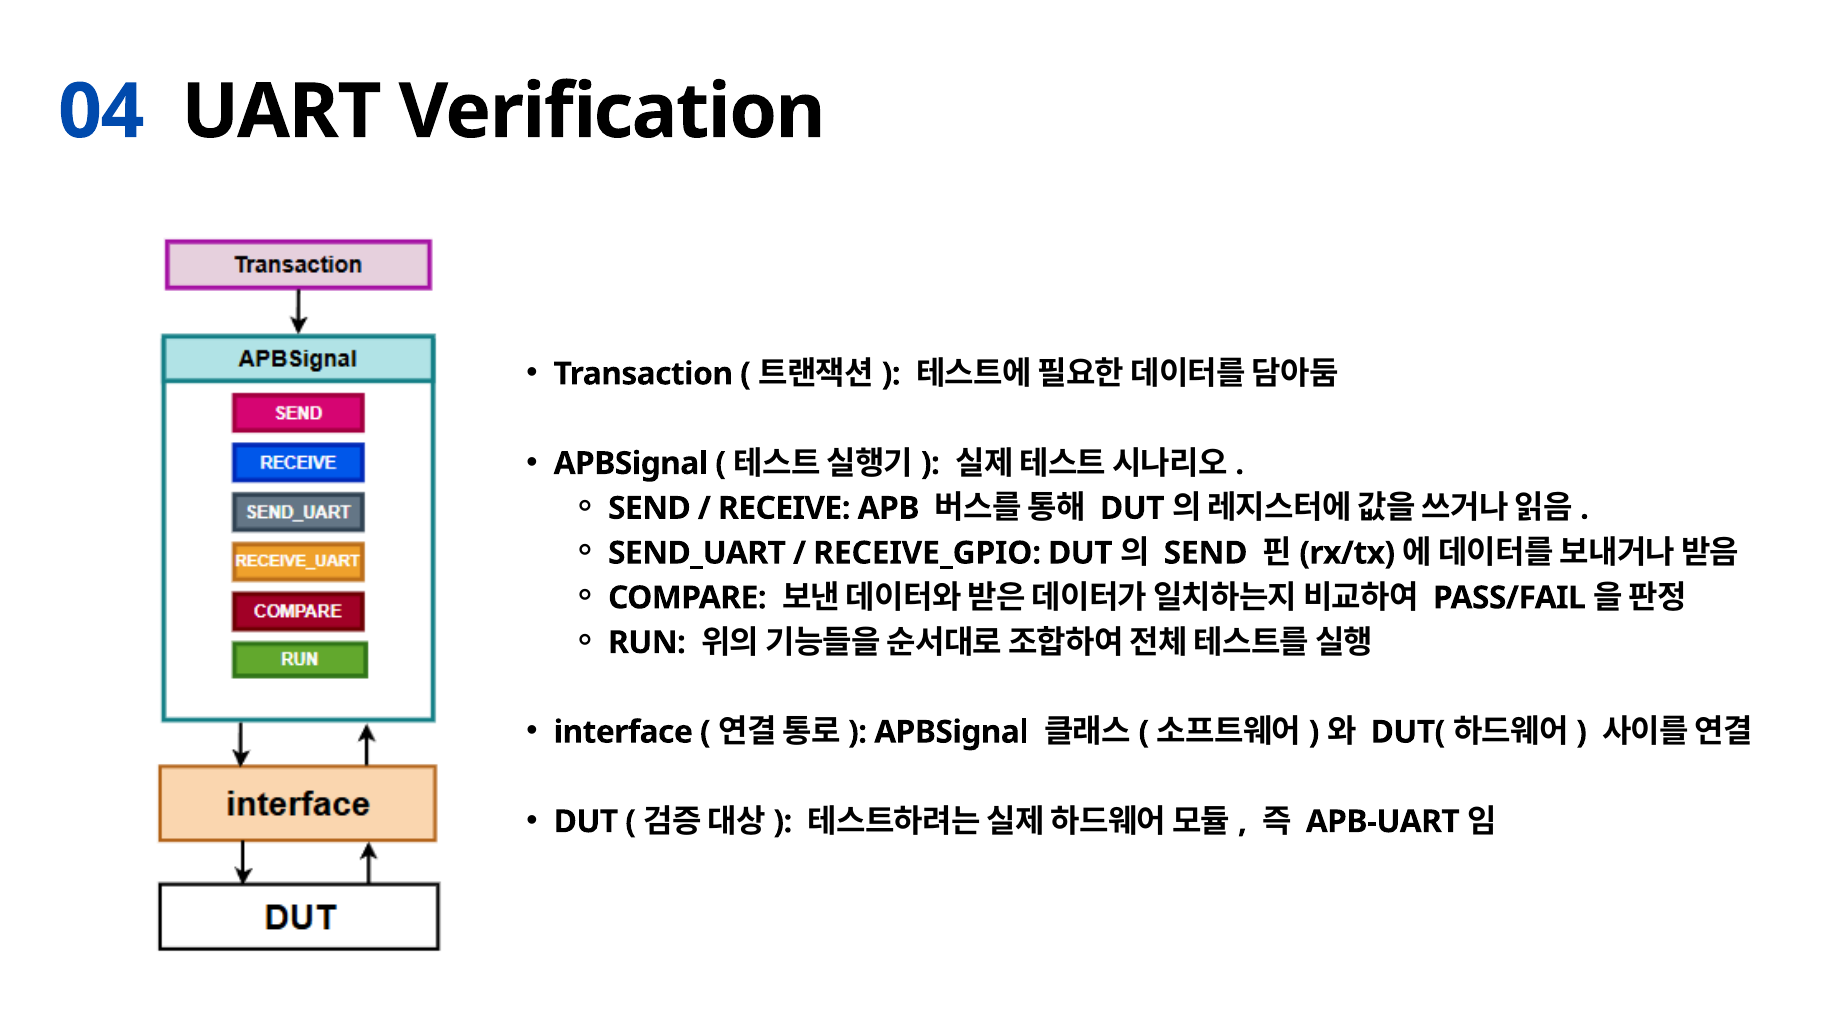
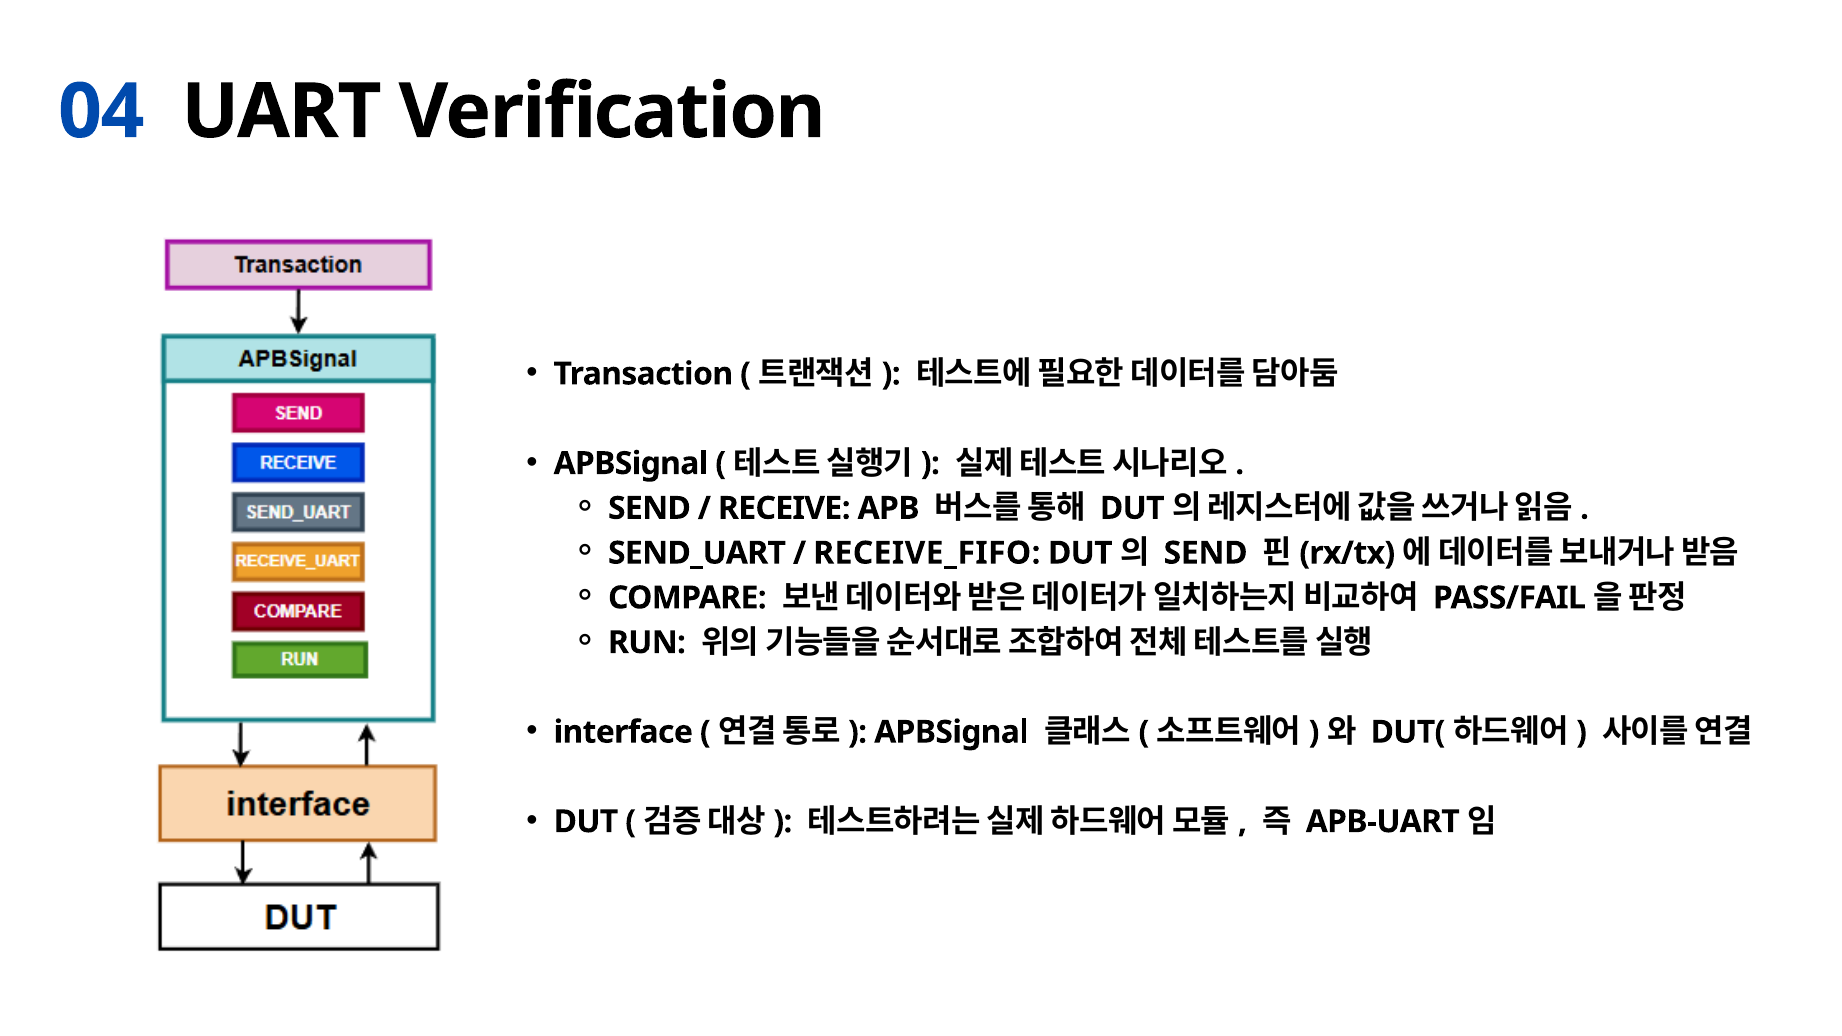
RECEIVE_GPIO: RECEIVE_GPIO -> RECEIVE_FIFO
